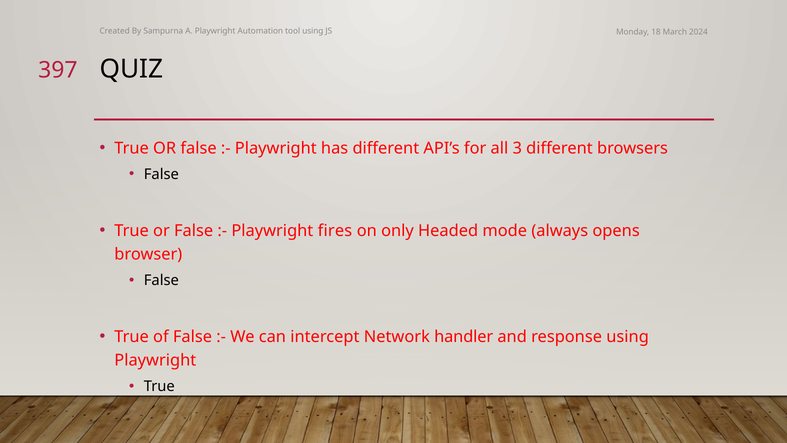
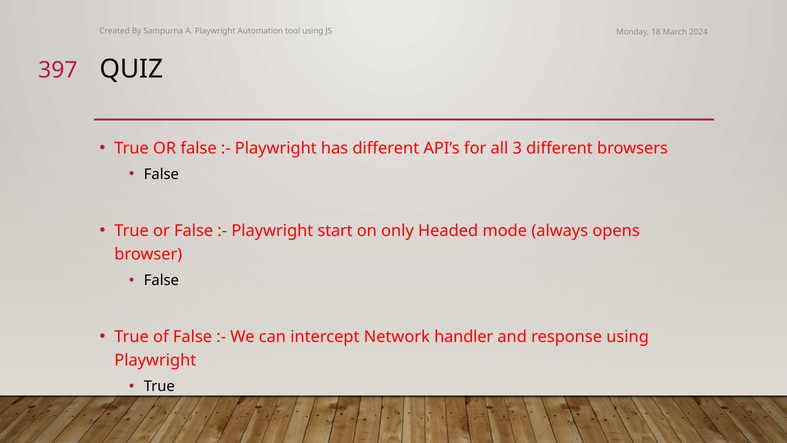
fires: fires -> start
